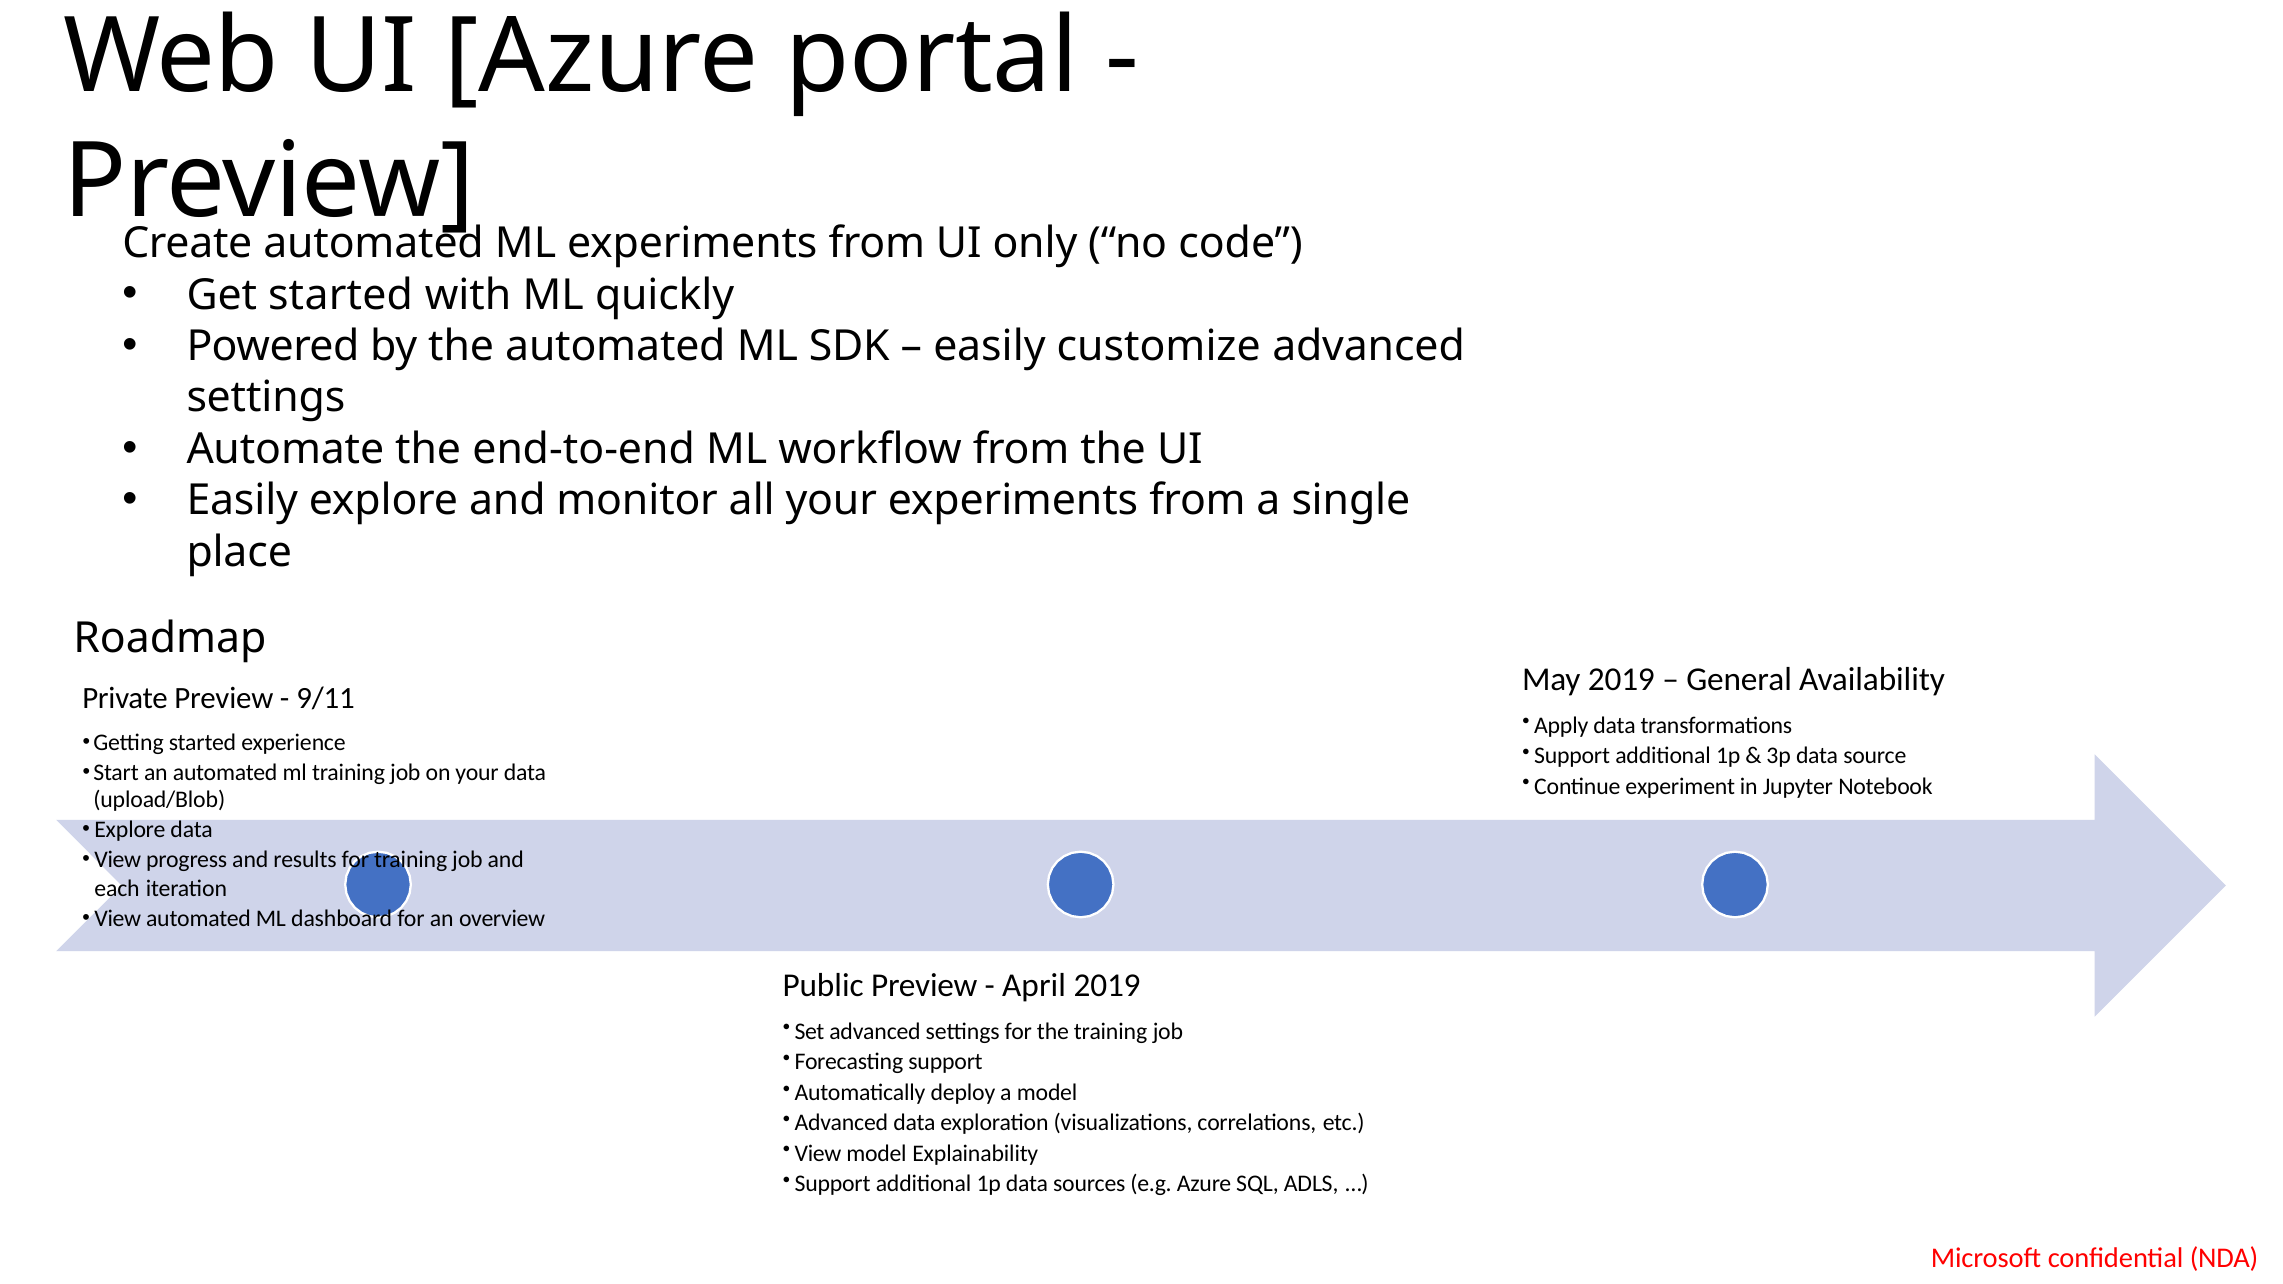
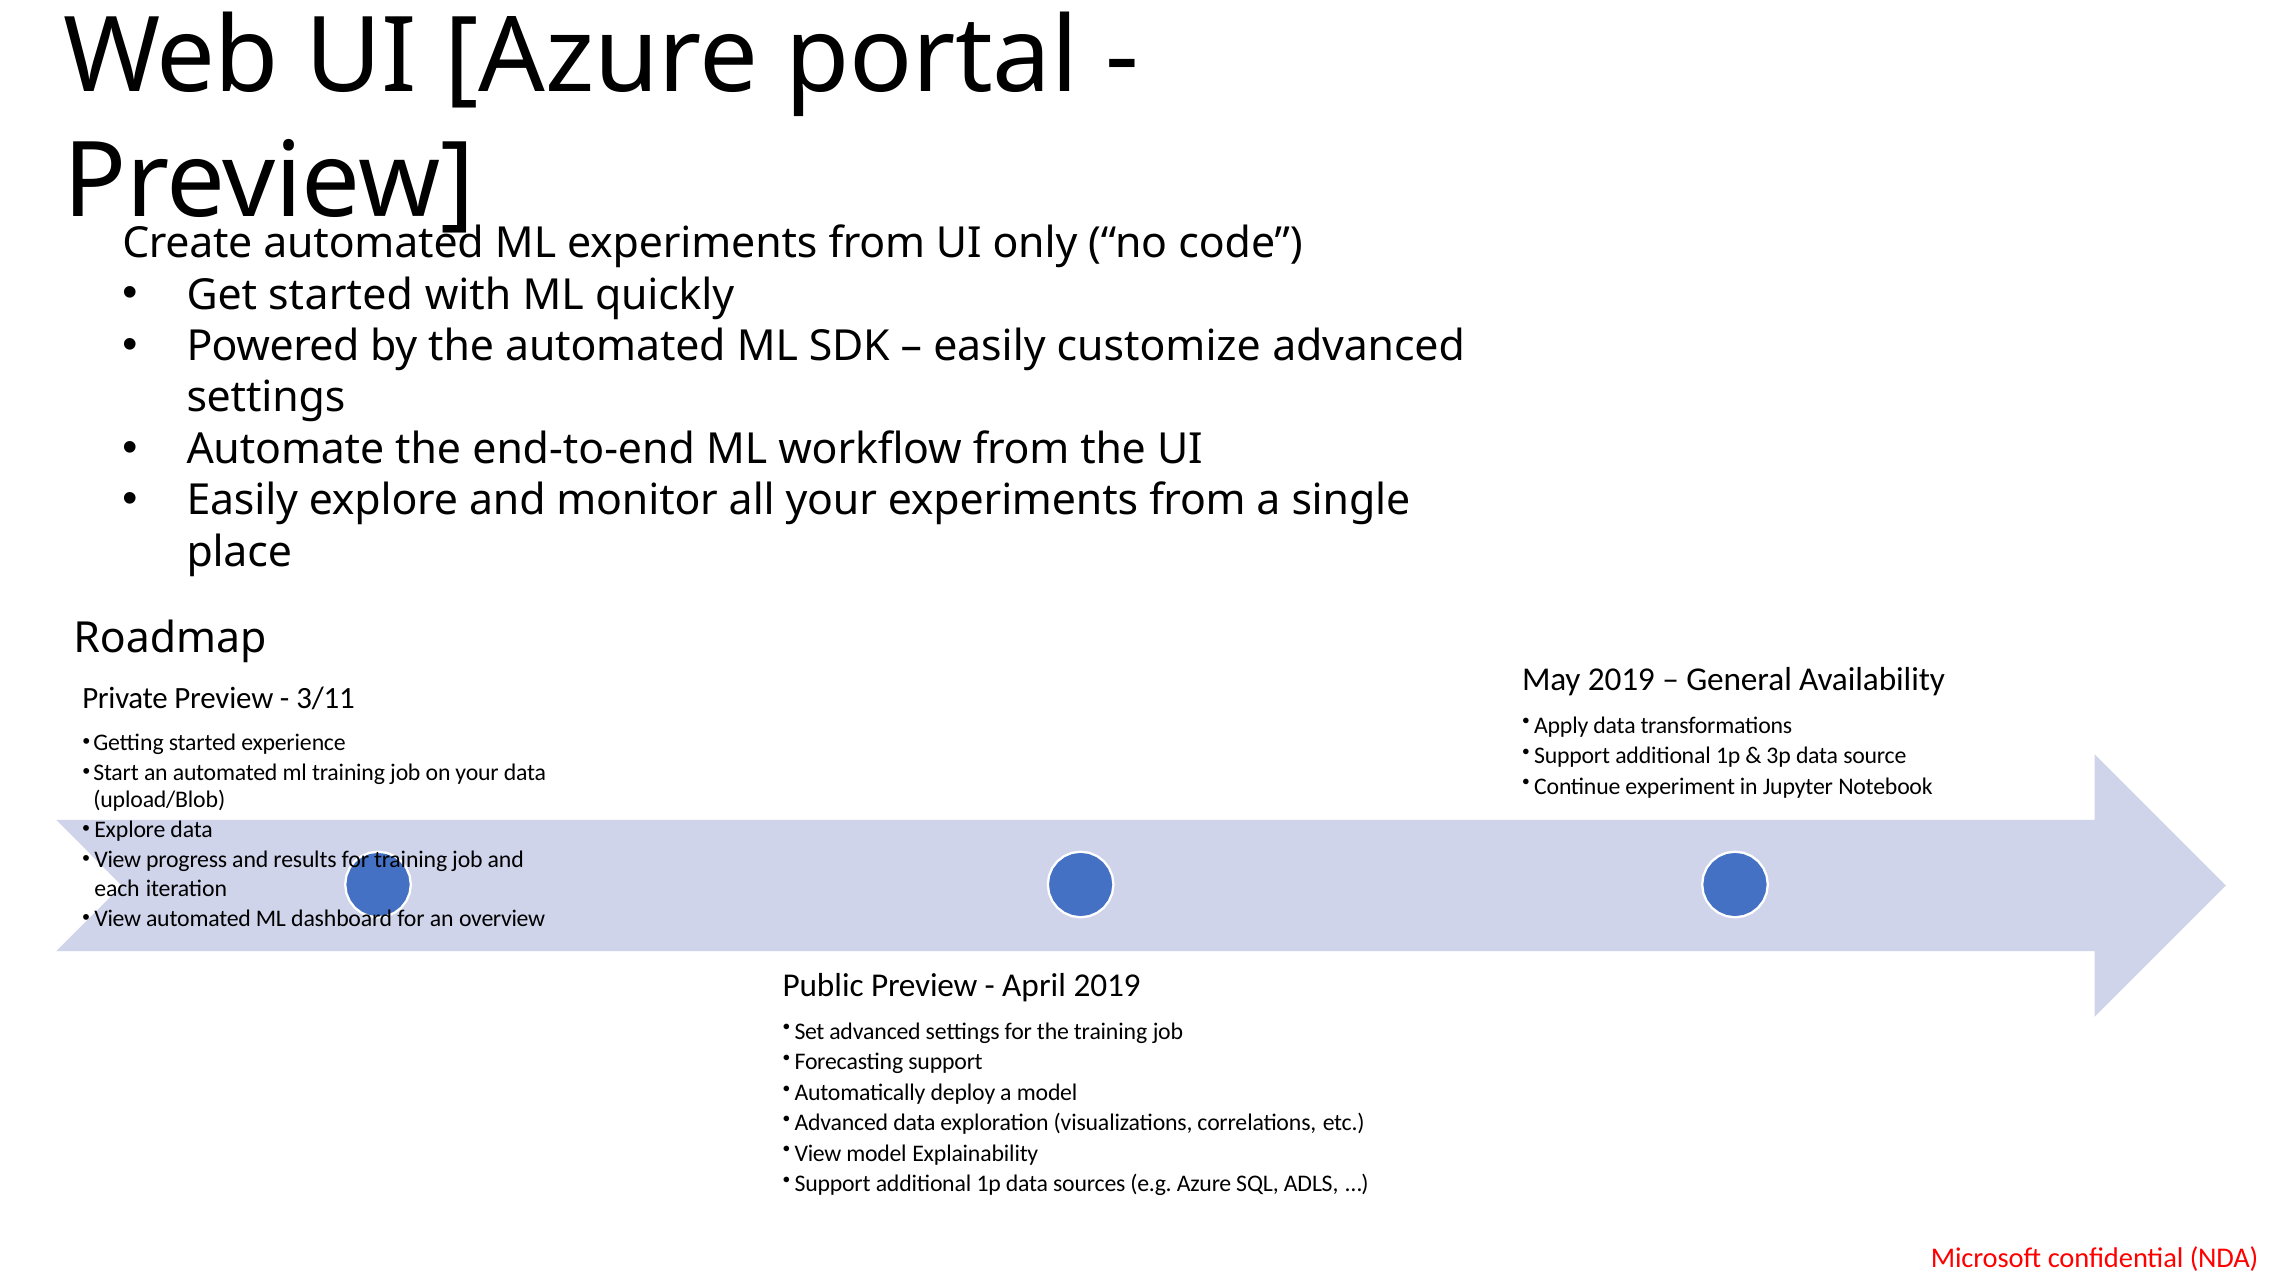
9/11: 9/11 -> 3/11
